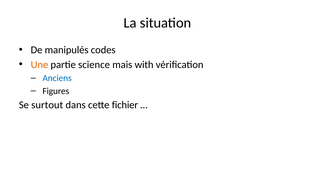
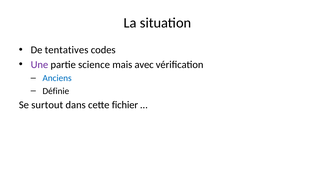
manipulés: manipulés -> tentatives
Une colour: orange -> purple
with: with -> avec
Figures: Figures -> Définie
